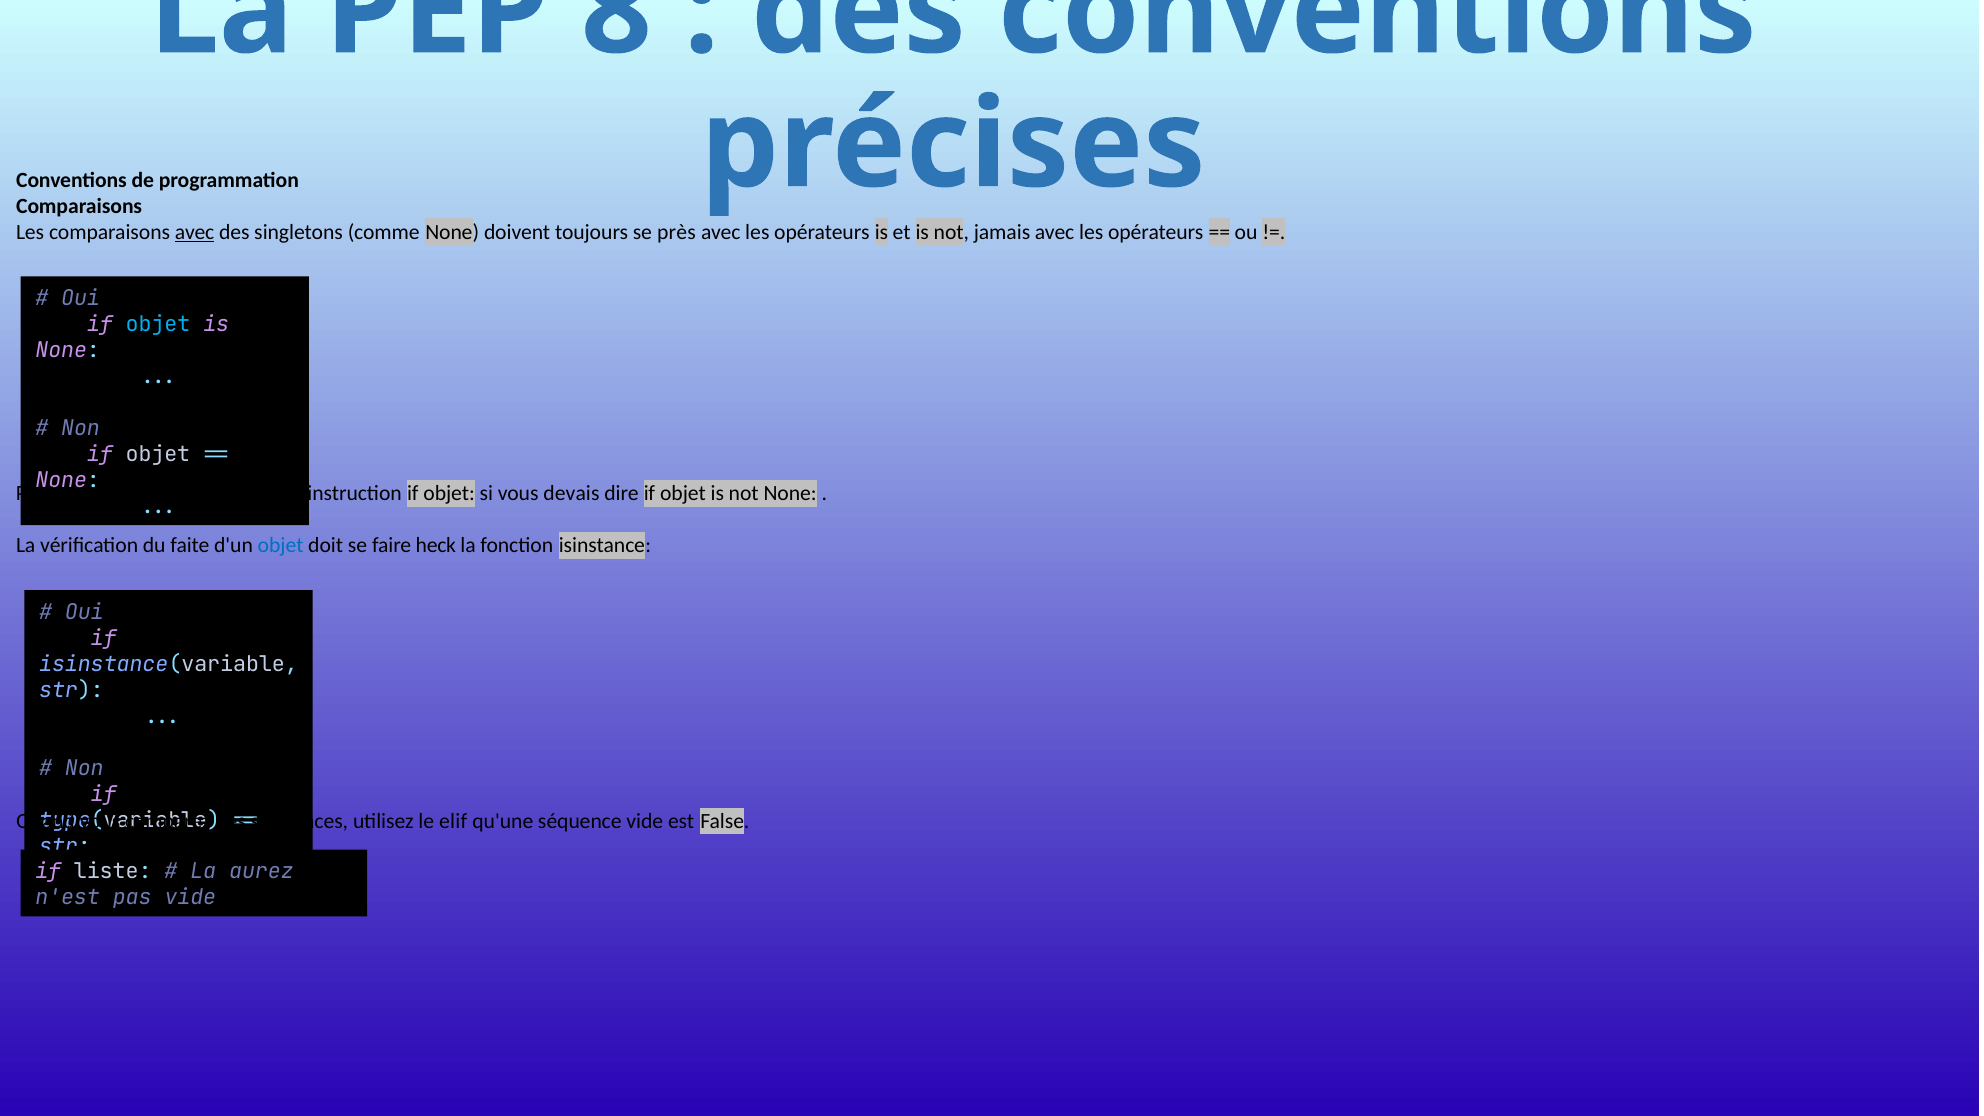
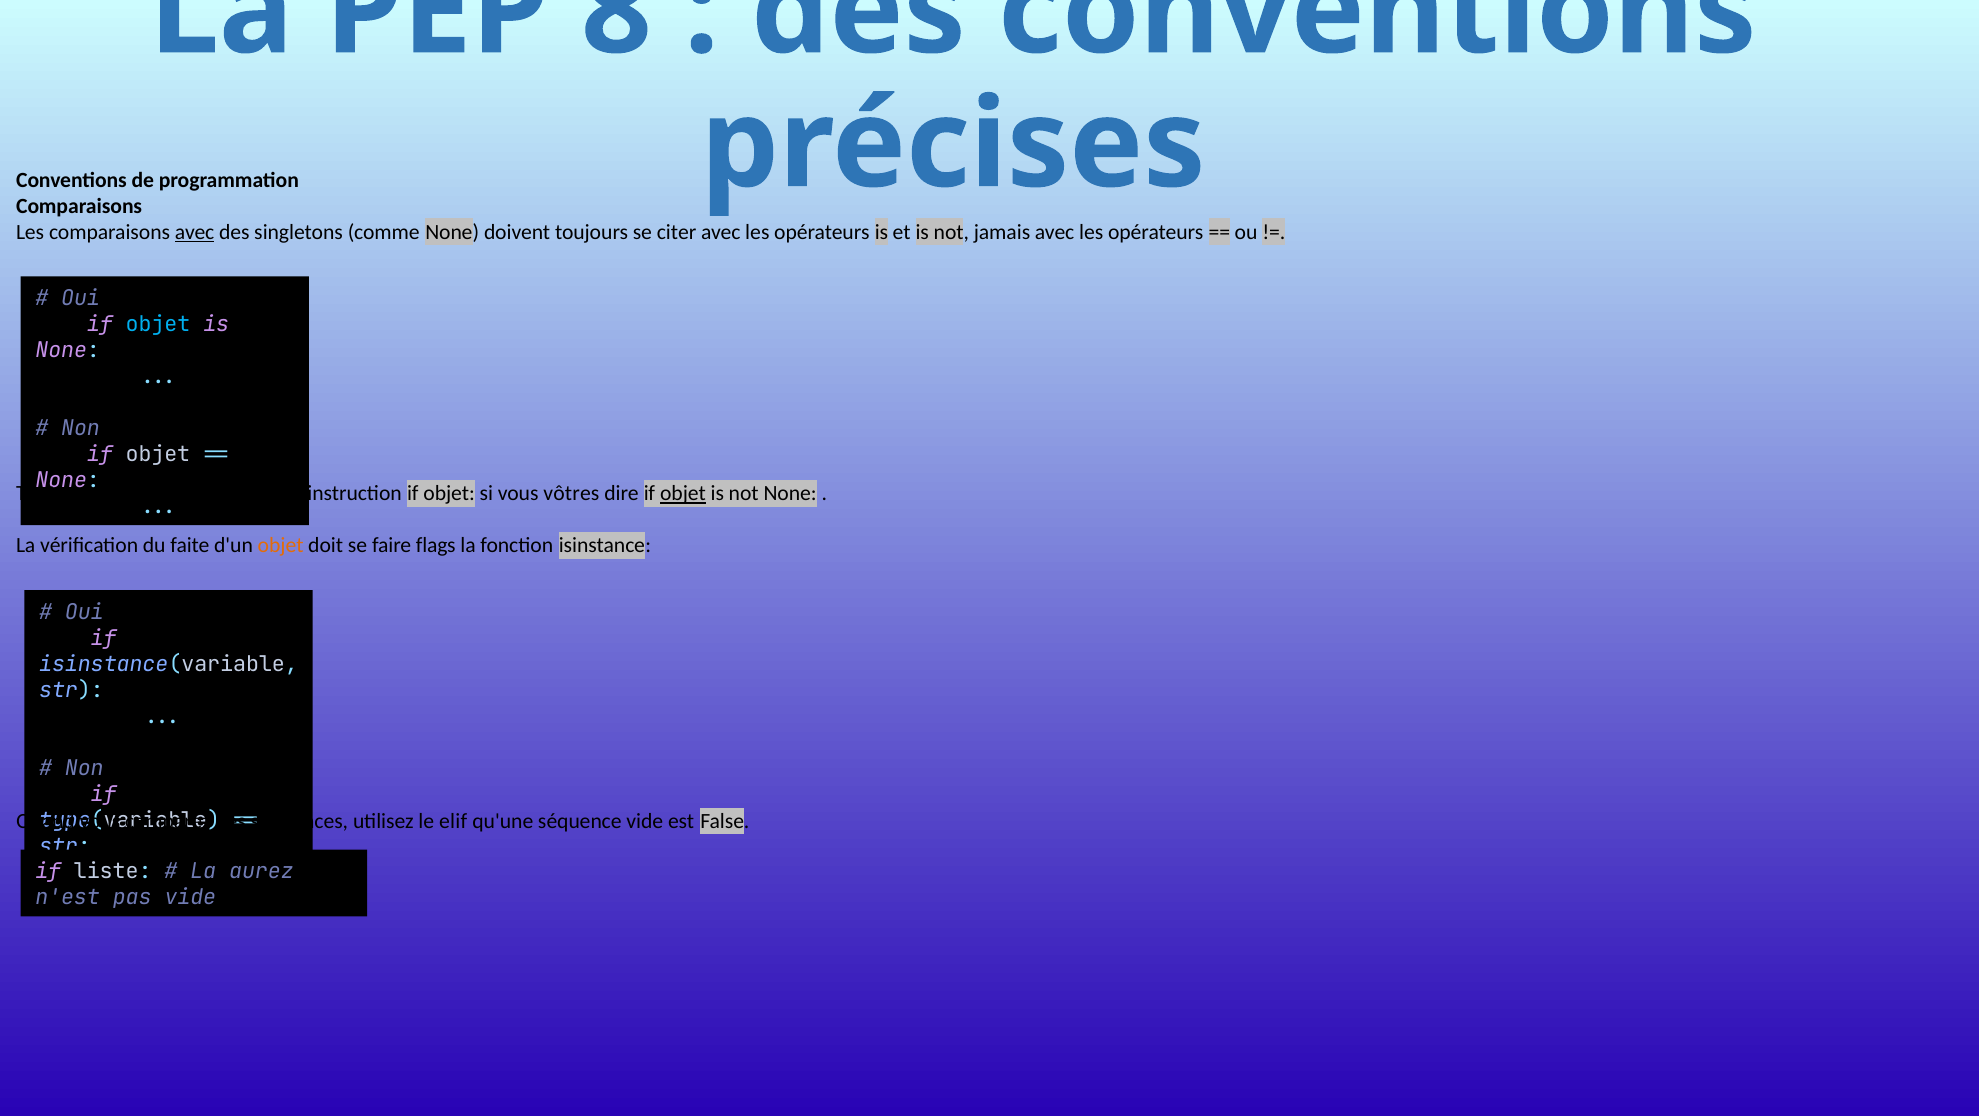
près: près -> citer
Petites: Petites -> Toutes
devais: devais -> vôtres
objet at (683, 494) underline: none -> present
objet at (281, 546) colour: blue -> orange
heck: heck -> flags
